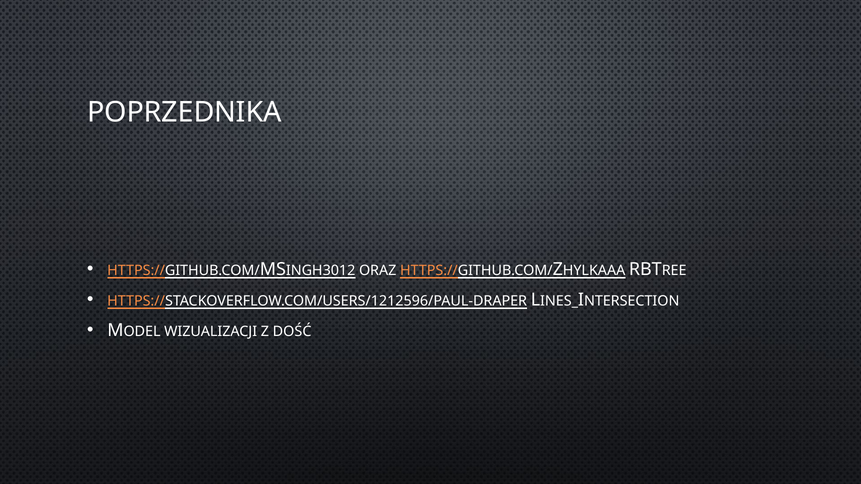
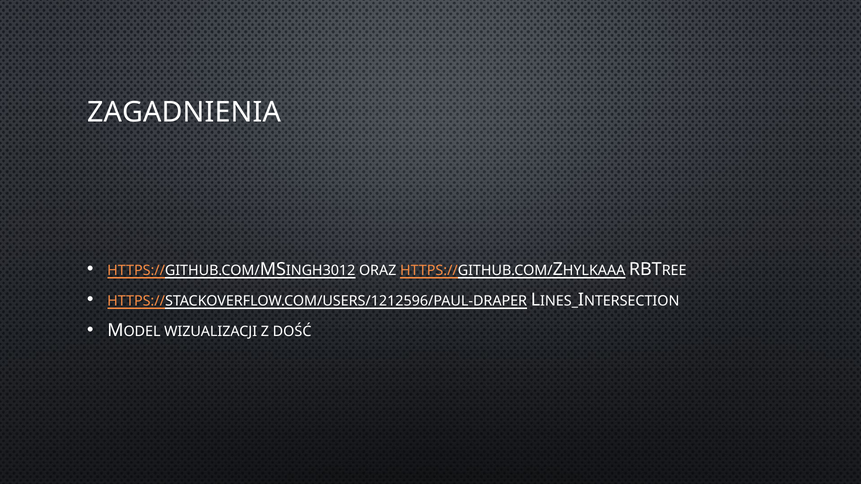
POPRZEDNIKA: POPRZEDNIKA -> ZAGADNIENIA
